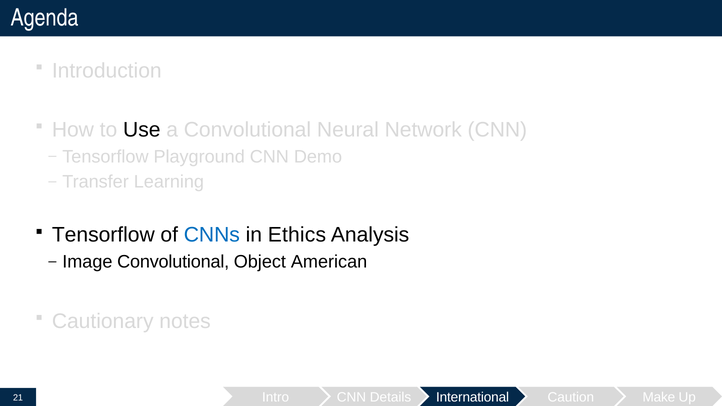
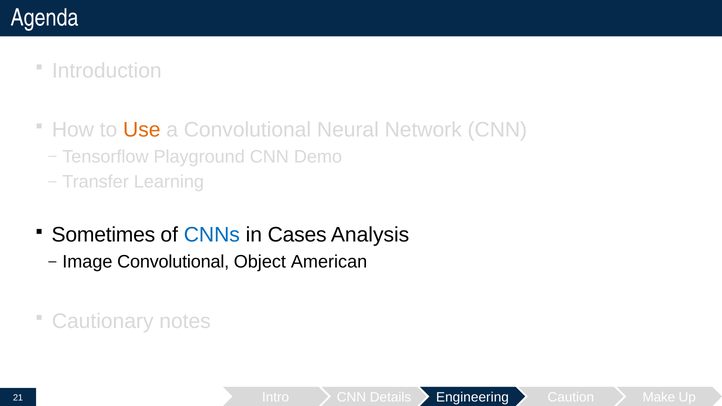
Use colour: black -> orange
Tensorflow at (103, 235): Tensorflow -> Sometimes
Ethics: Ethics -> Cases
International: International -> Engineering
